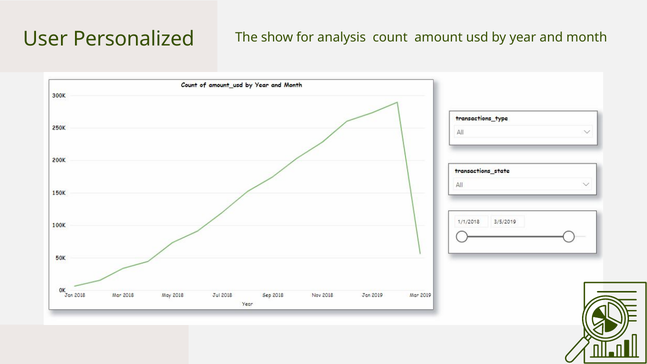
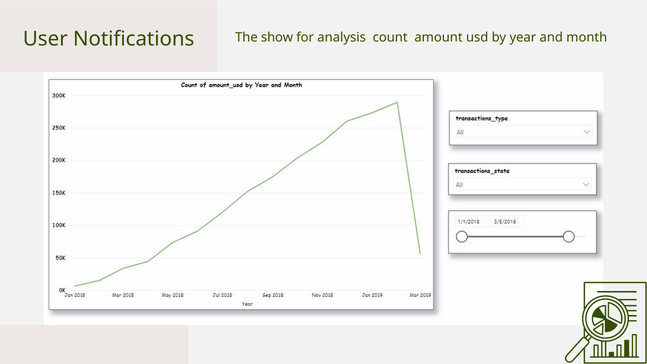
Personalized: Personalized -> Notifications
